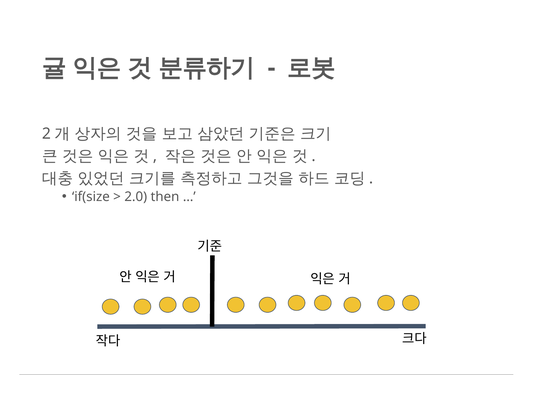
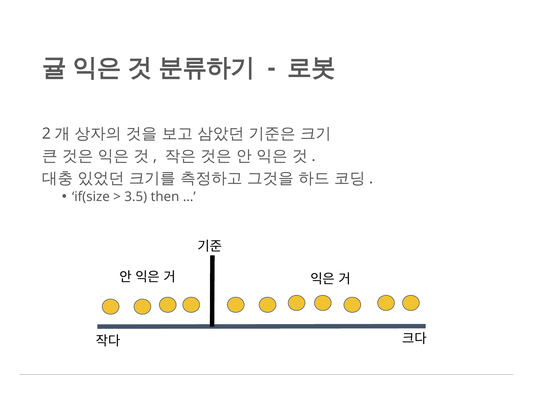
2.0: 2.0 -> 3.5
